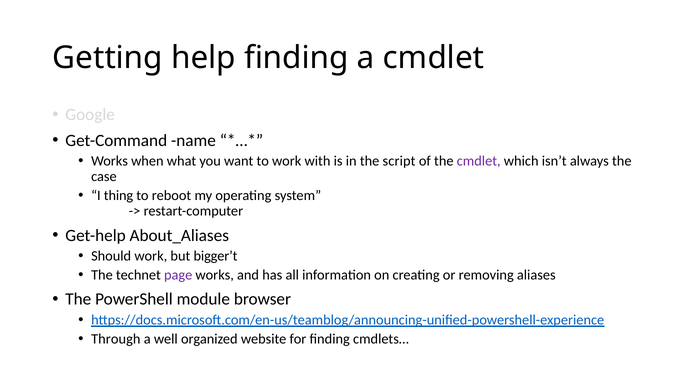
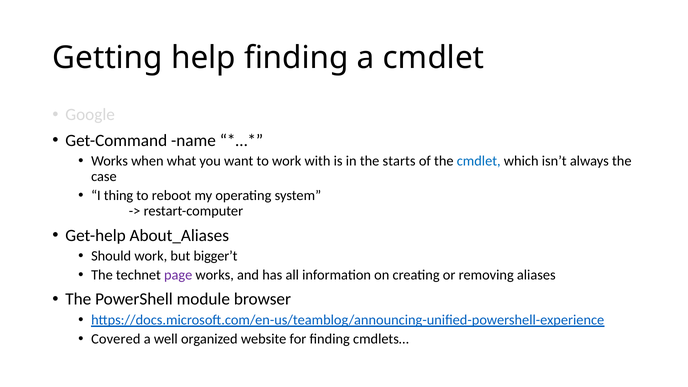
script: script -> starts
cmdlet at (479, 161) colour: purple -> blue
Through: Through -> Covered
